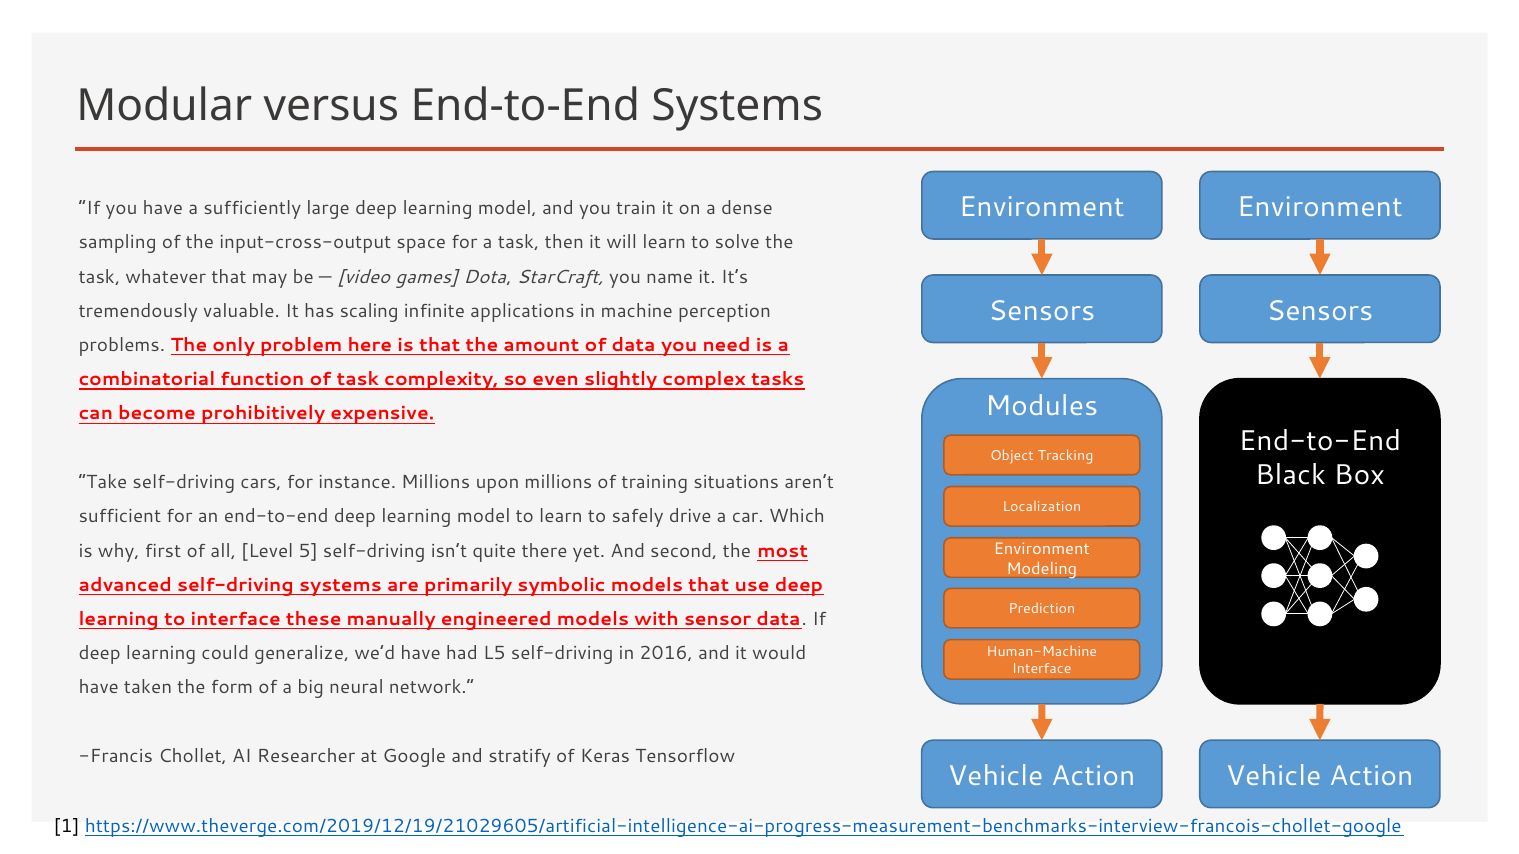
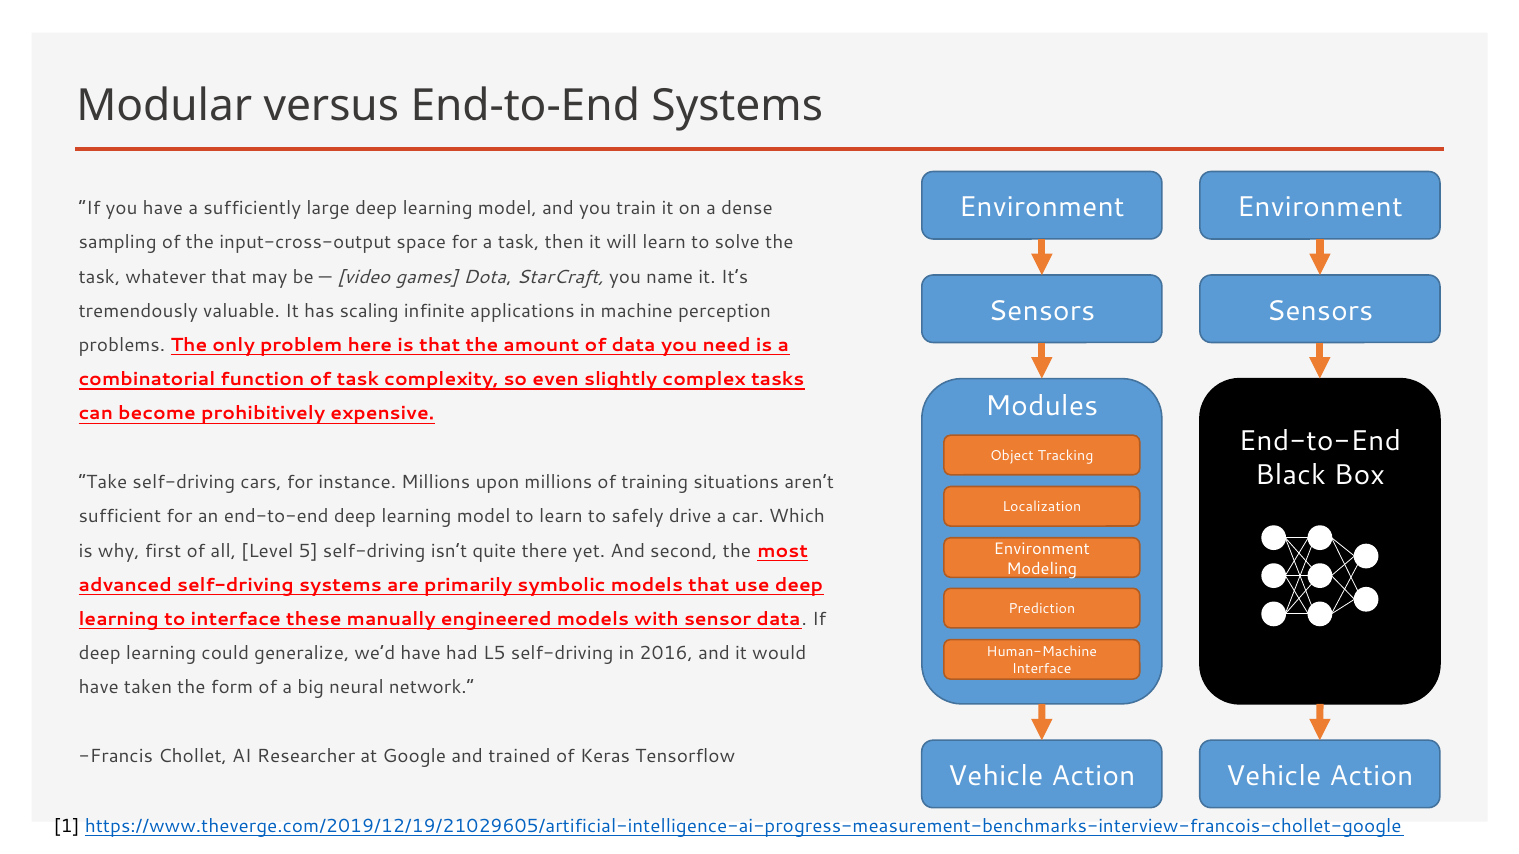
stratify: stratify -> trained
